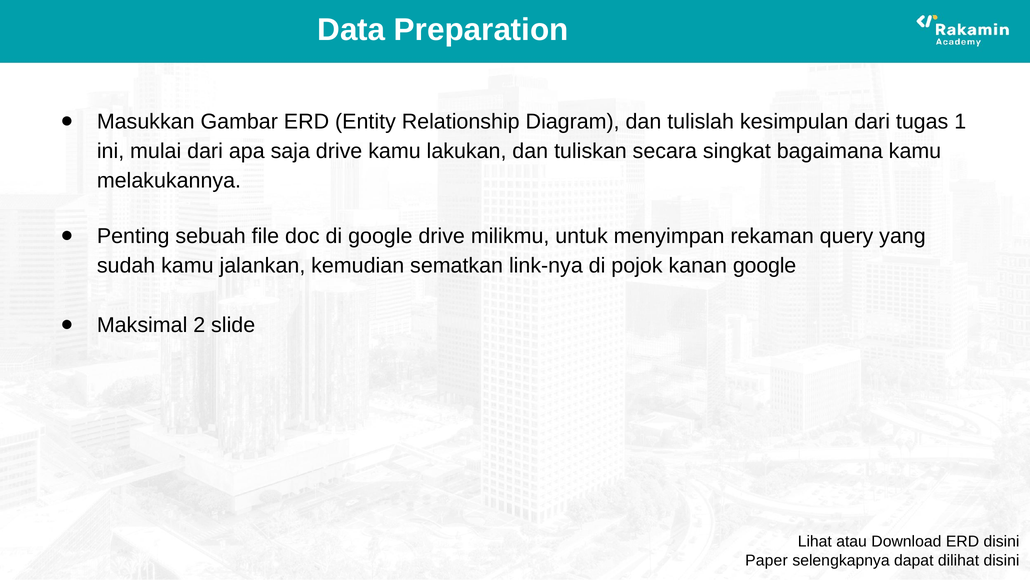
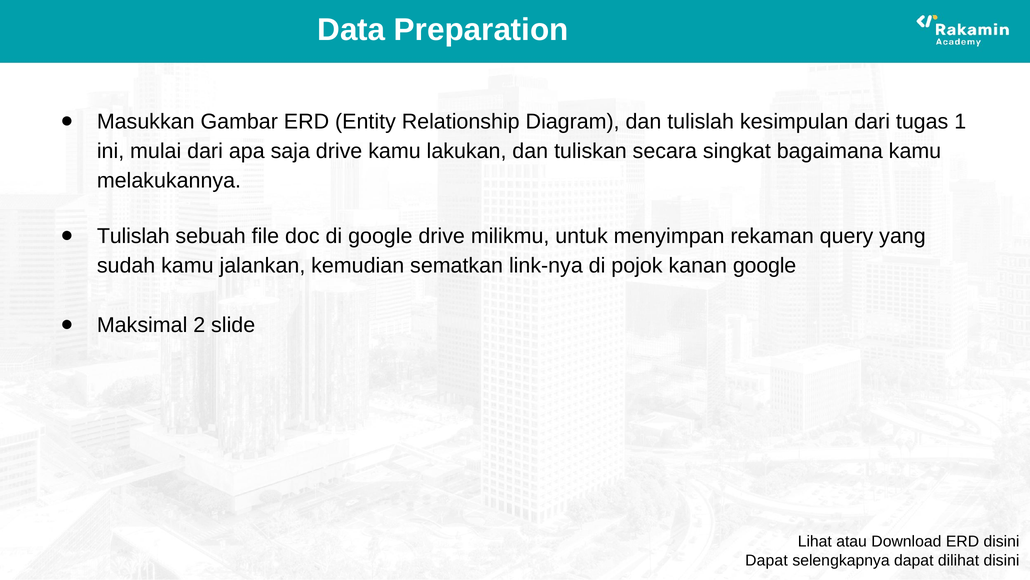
Penting at (133, 236): Penting -> Tulislah
Paper at (766, 560): Paper -> Dapat
